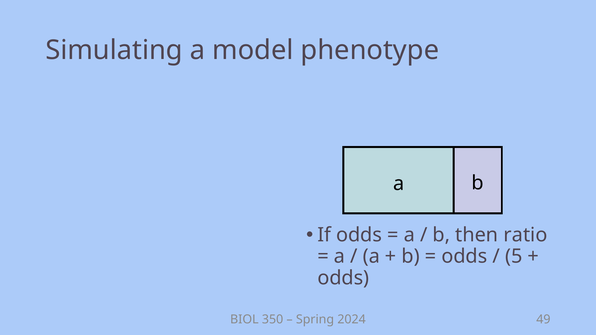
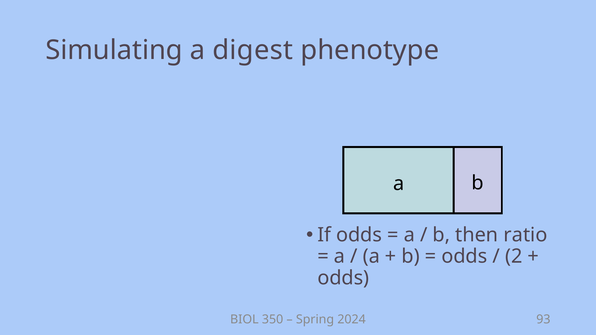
model: model -> digest
5: 5 -> 2
49: 49 -> 93
